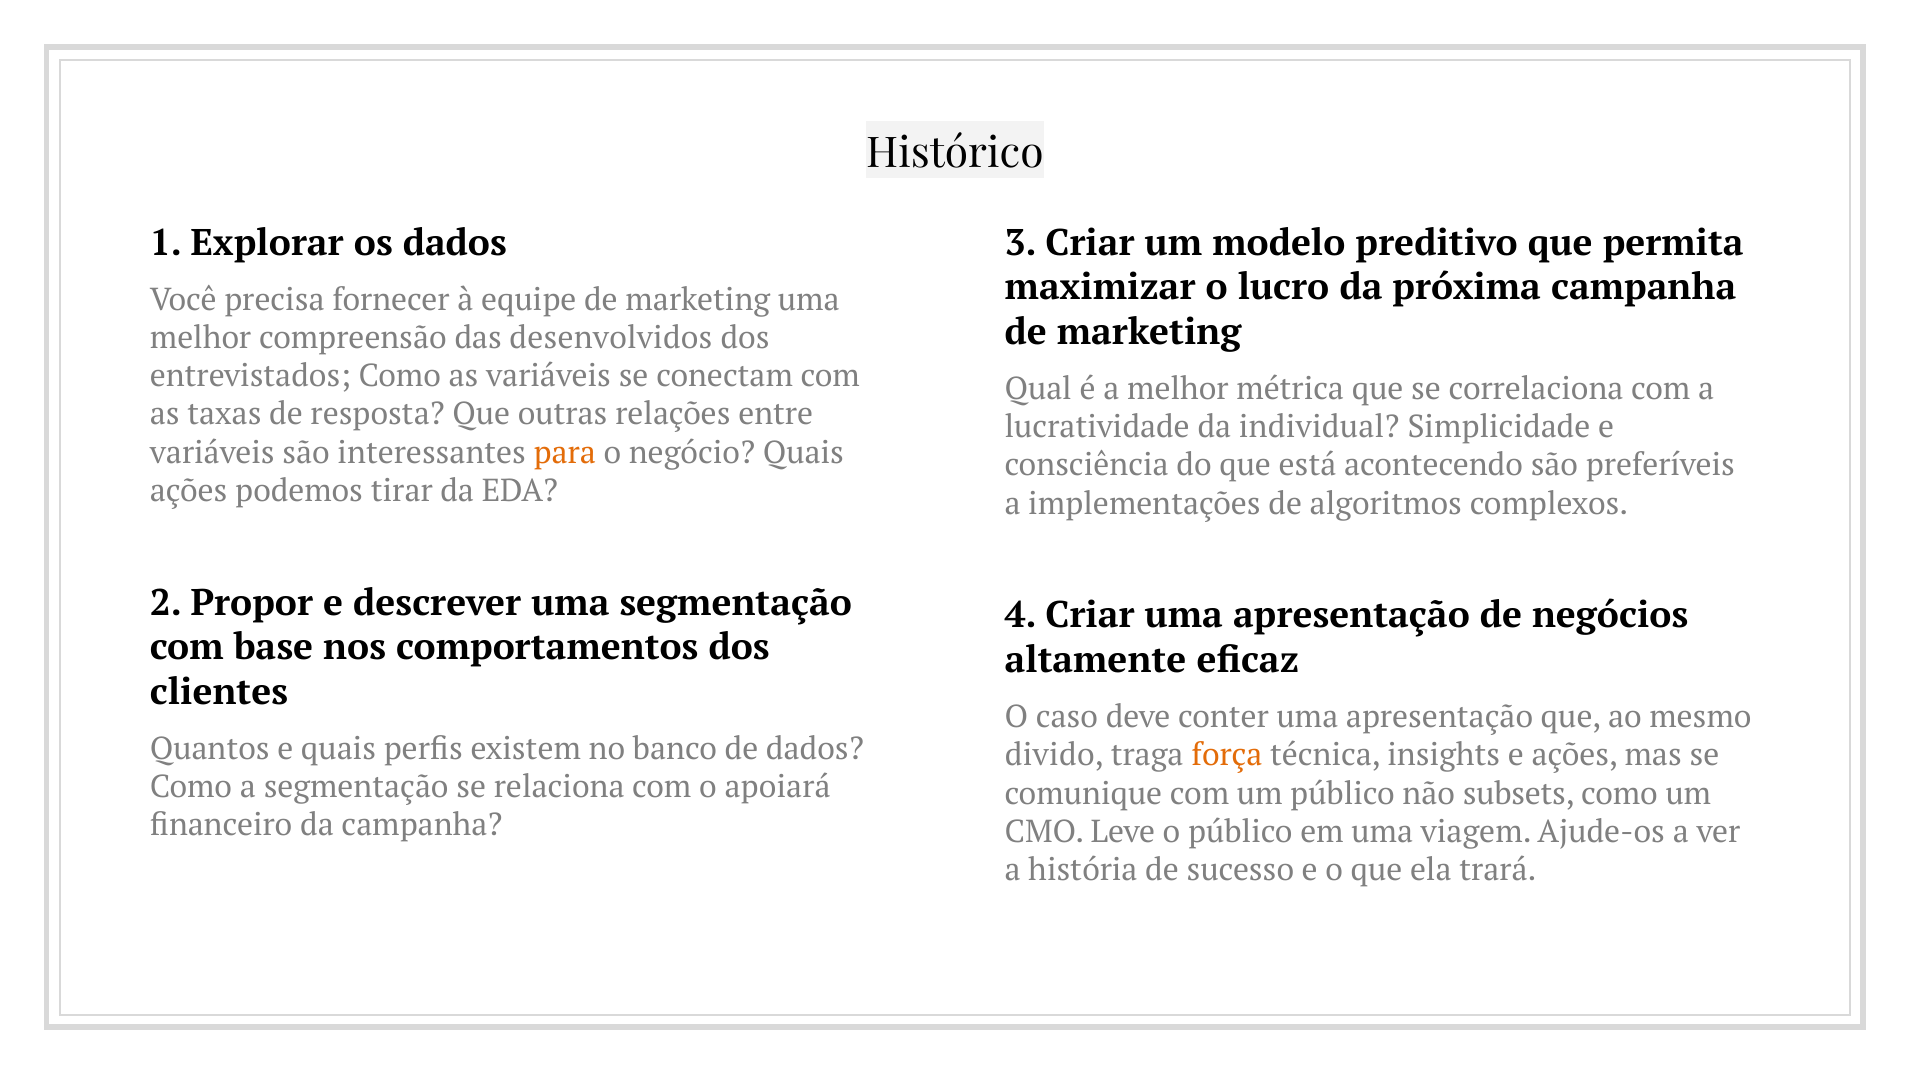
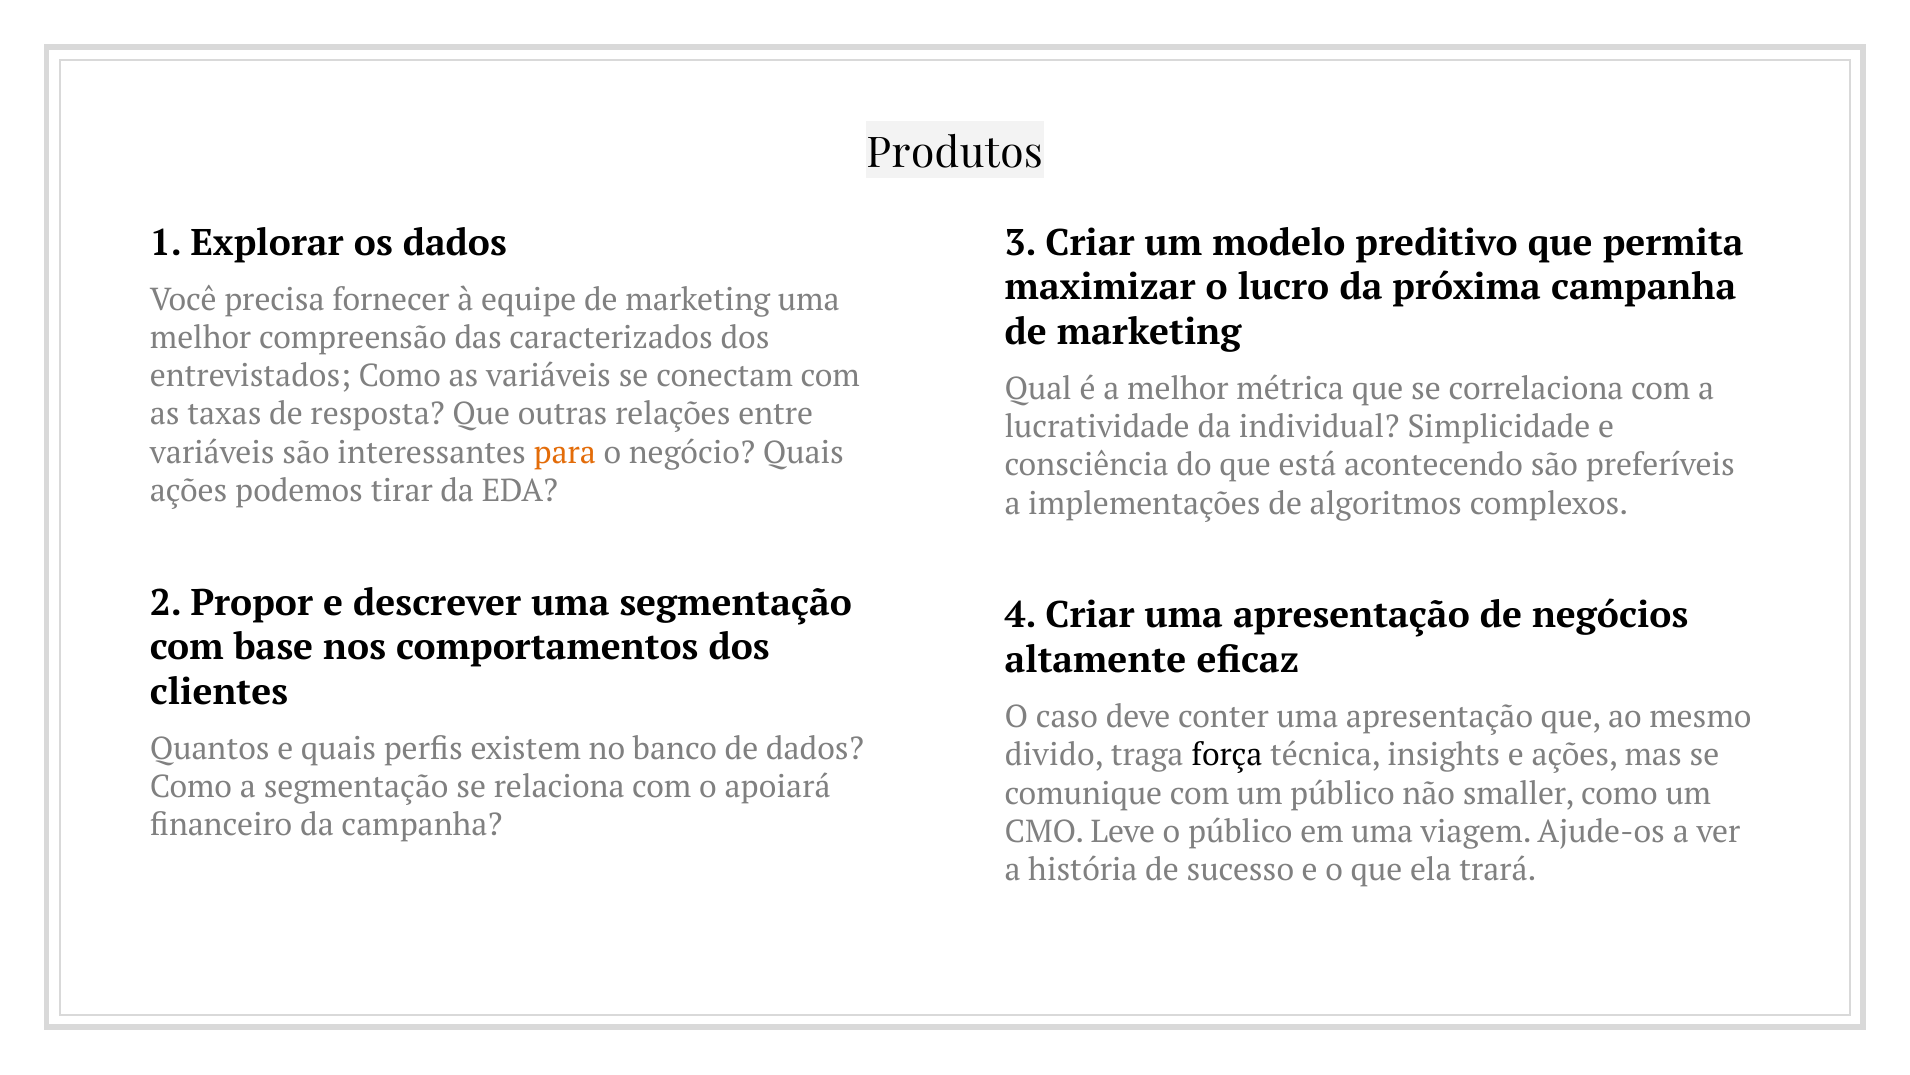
Histórico: Histórico -> Produtos
desenvolvidos: desenvolvidos -> caracterizados
força colour: orange -> black
subsets: subsets -> smaller
